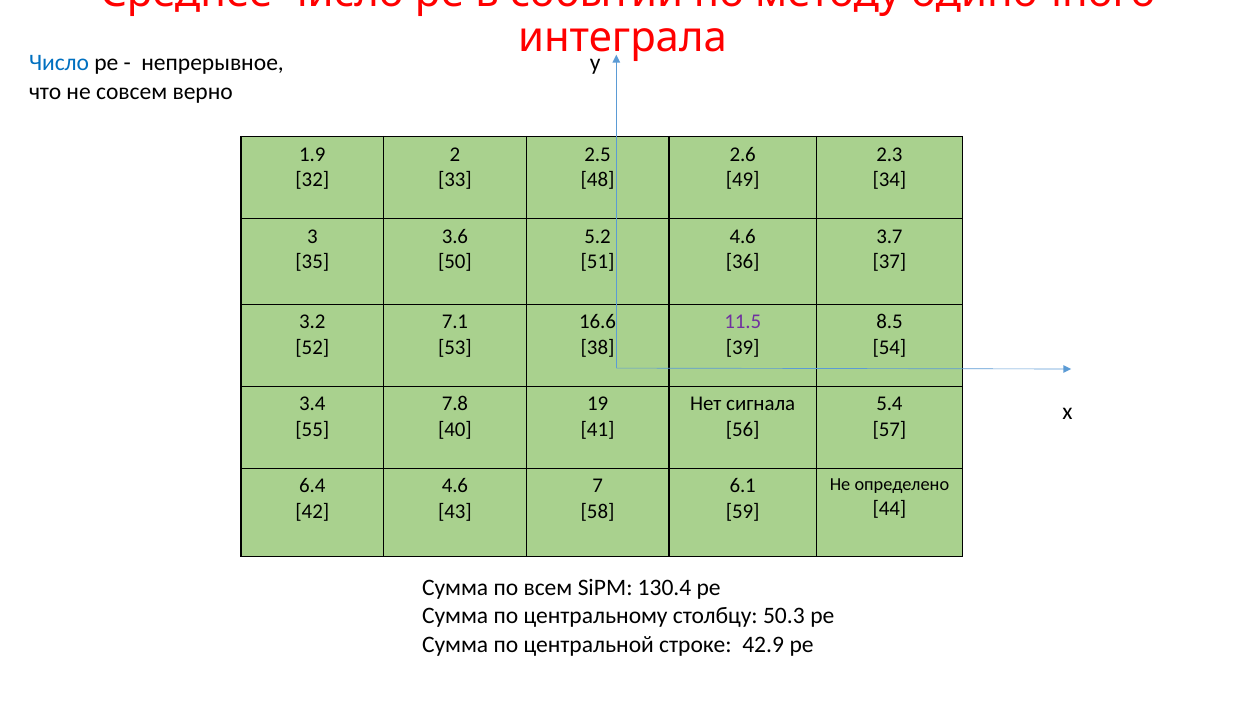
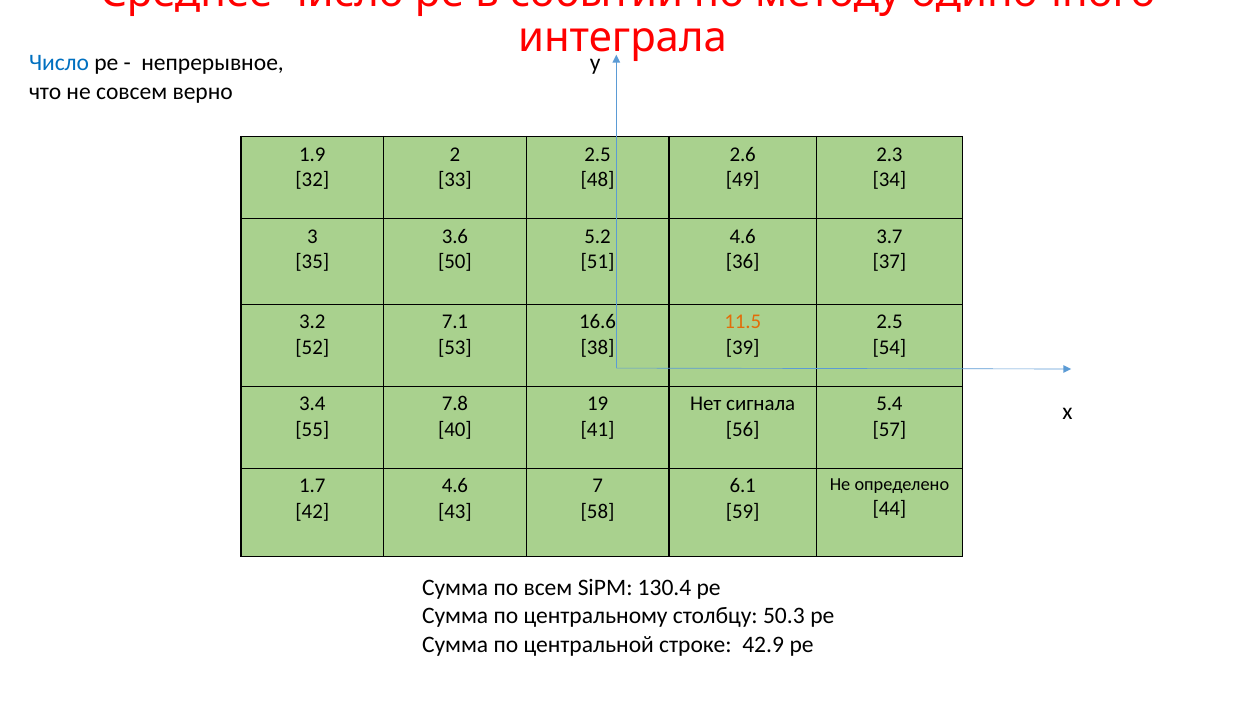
11.5 colour: purple -> orange
8.5 at (889, 322): 8.5 -> 2.5
6.4: 6.4 -> 1.7
